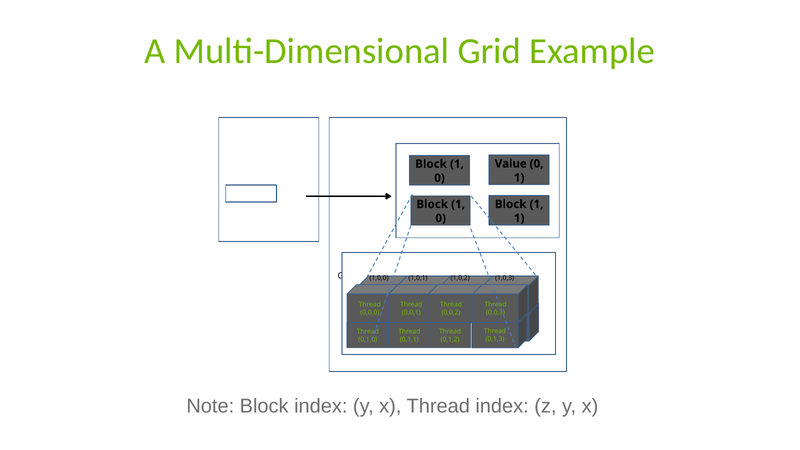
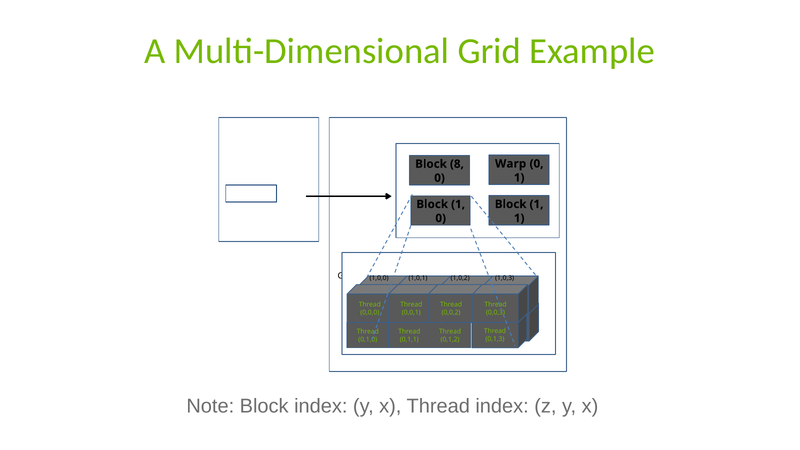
Value: Value -> Warp
Grid 1 Block 1: 1 -> 8
